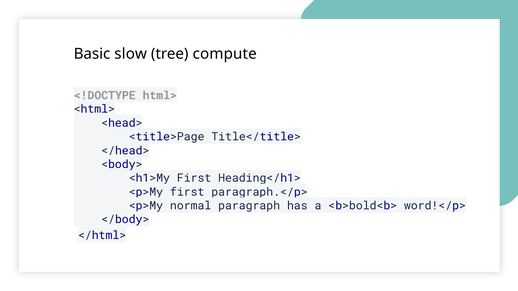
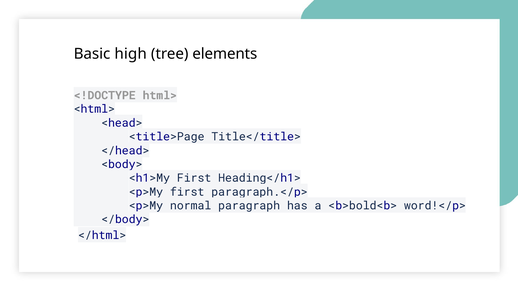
slow: slow -> high
compute: compute -> elements
